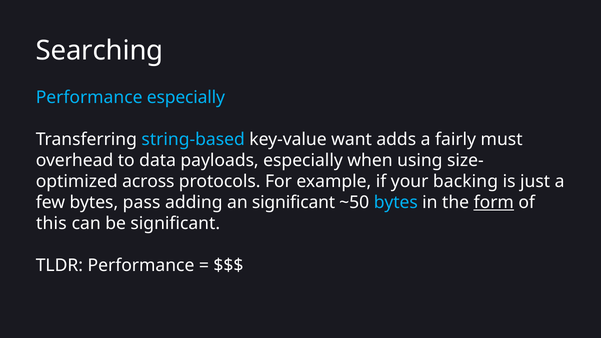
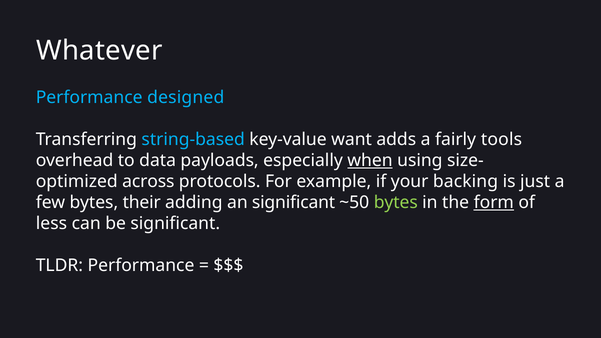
Searching: Searching -> Whatever
Performance especially: especially -> designed
must: must -> tools
when underline: none -> present
pass: pass -> their
bytes at (396, 203) colour: light blue -> light green
this: this -> less
